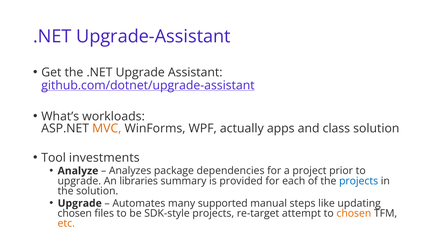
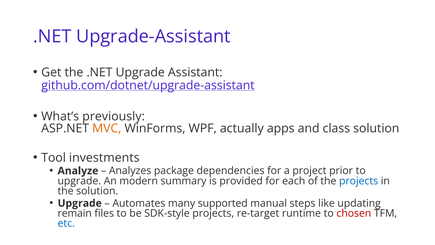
workloads: workloads -> previously
libraries: libraries -> modern
chosen at (75, 213): chosen -> remain
attempt: attempt -> runtime
chosen at (354, 213) colour: orange -> red
etc colour: orange -> blue
